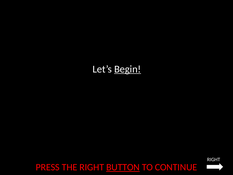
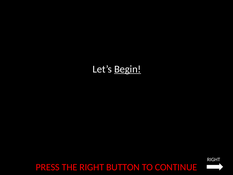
BUTTON underline: present -> none
